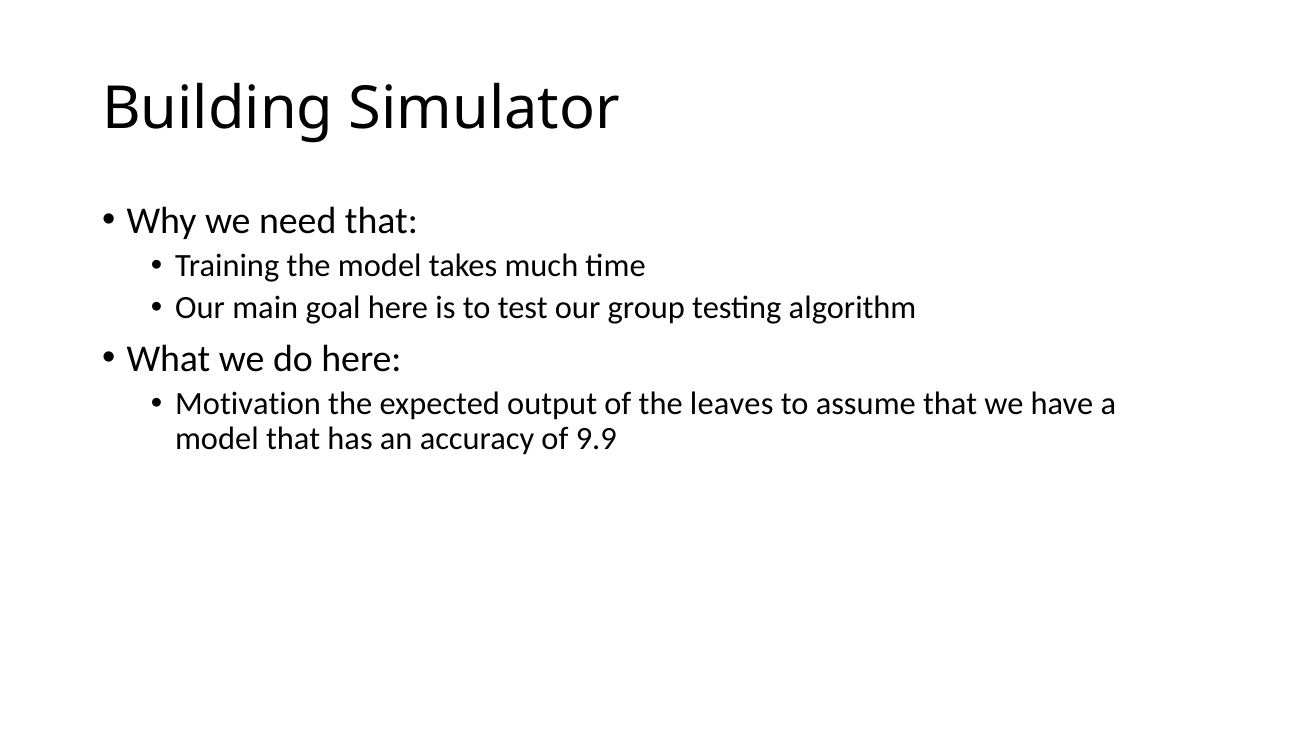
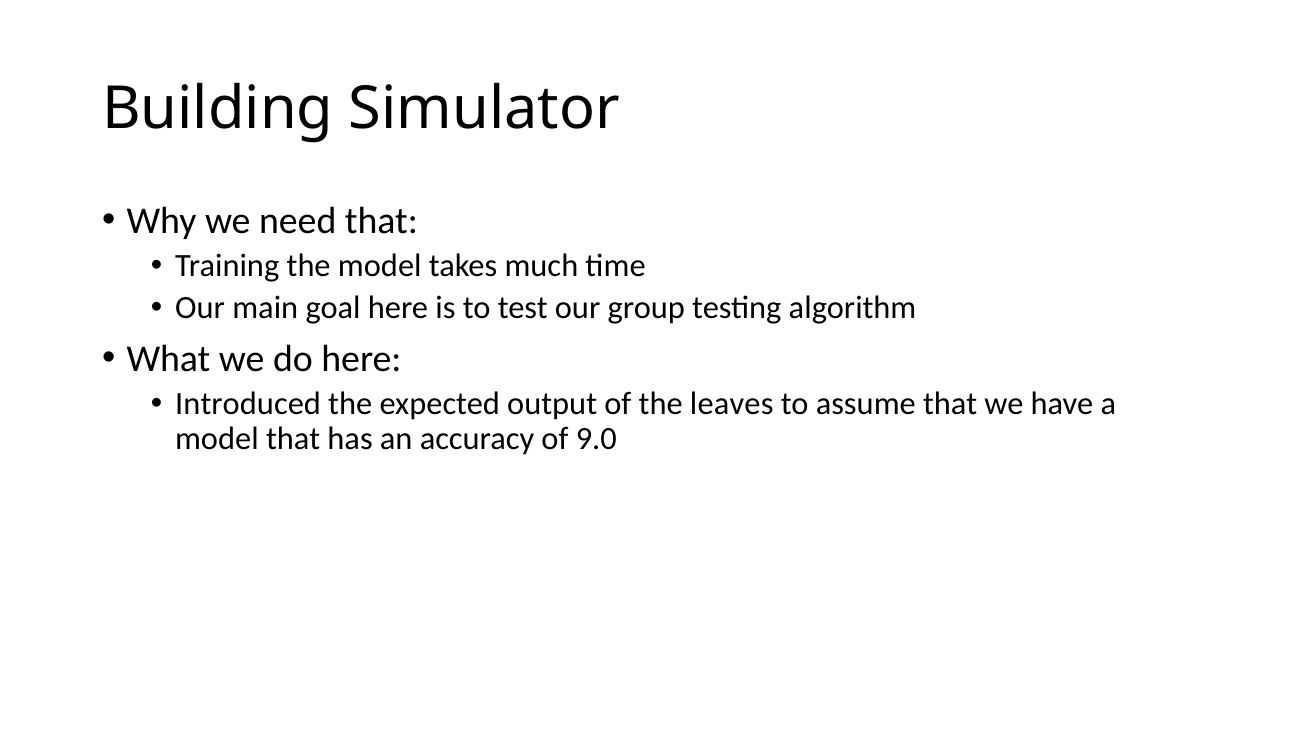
Motivation: Motivation -> Introduced
9.9: 9.9 -> 9.0
